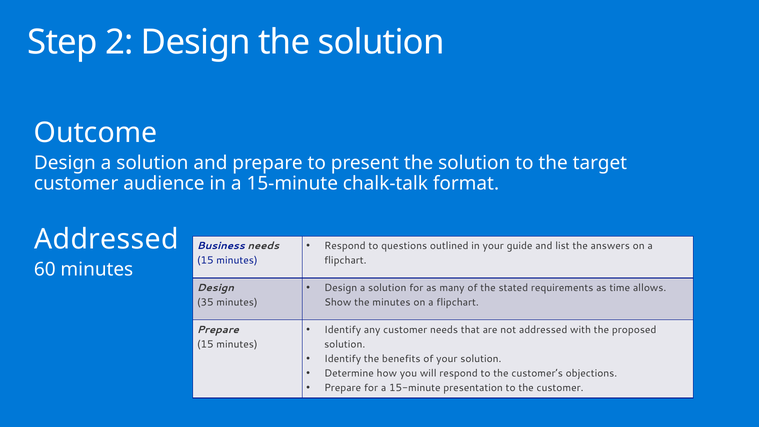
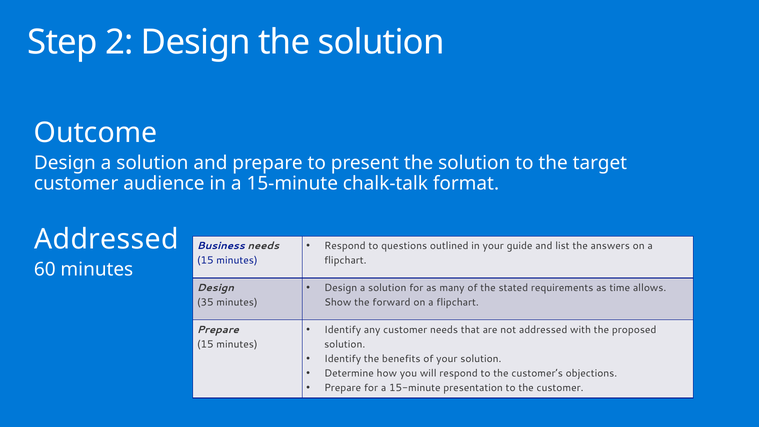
the minutes: minutes -> forward
